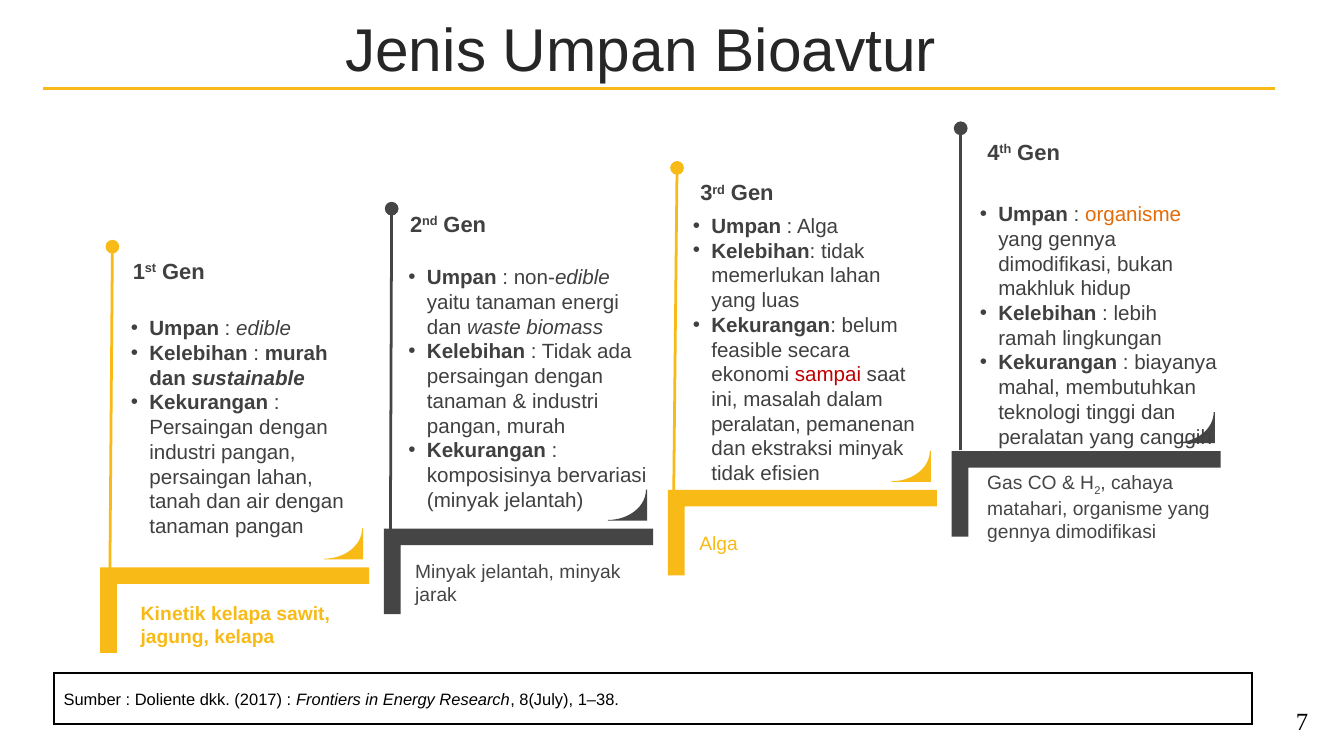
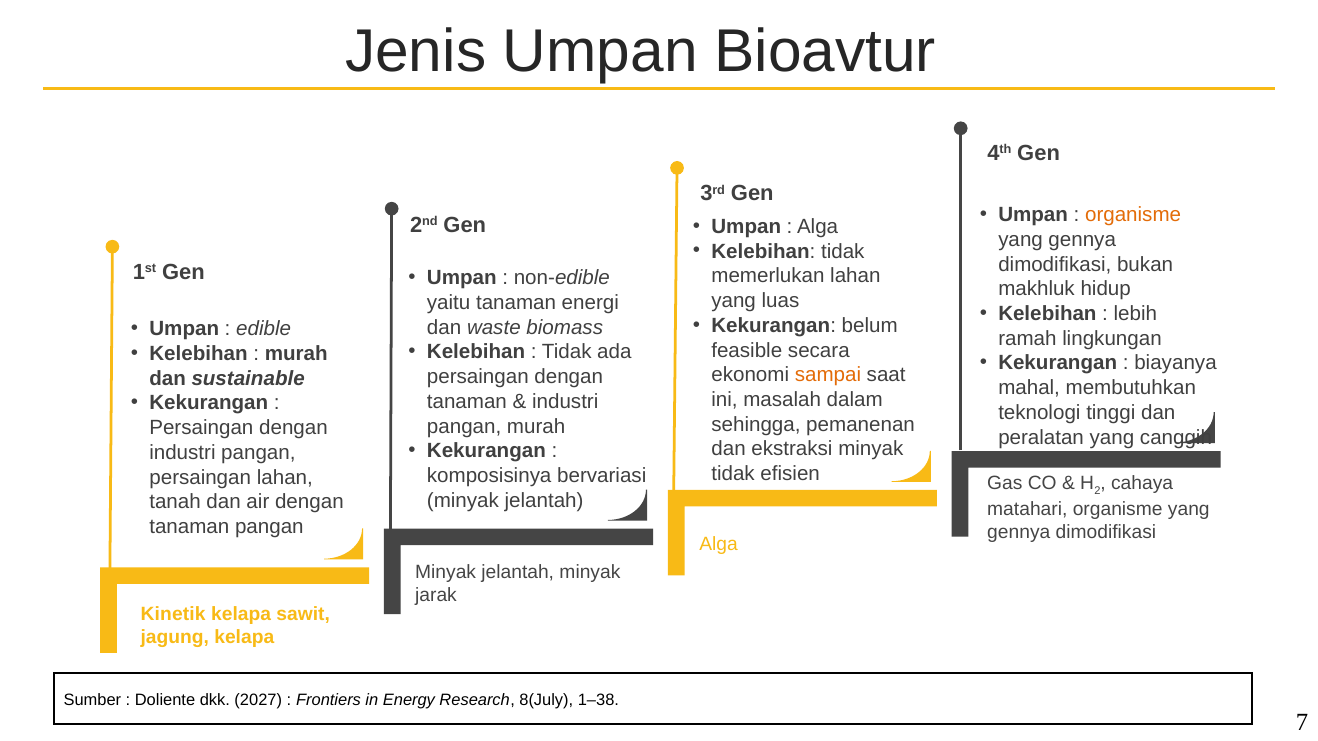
sampai colour: red -> orange
peralatan at (756, 425): peralatan -> sehingga
2017: 2017 -> 2027
